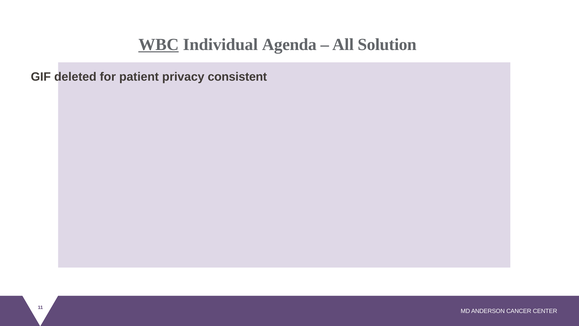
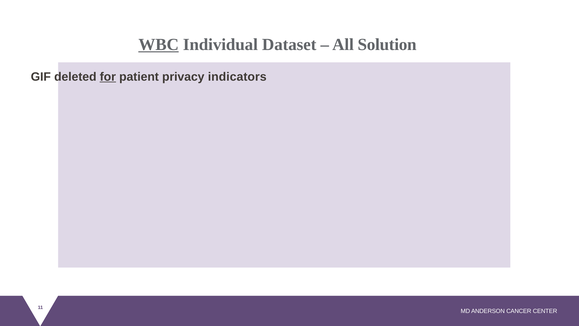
Agenda: Agenda -> Dataset
for underline: none -> present
consistent: consistent -> indicators
